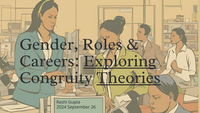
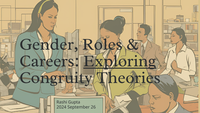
Theories underline: present -> none
